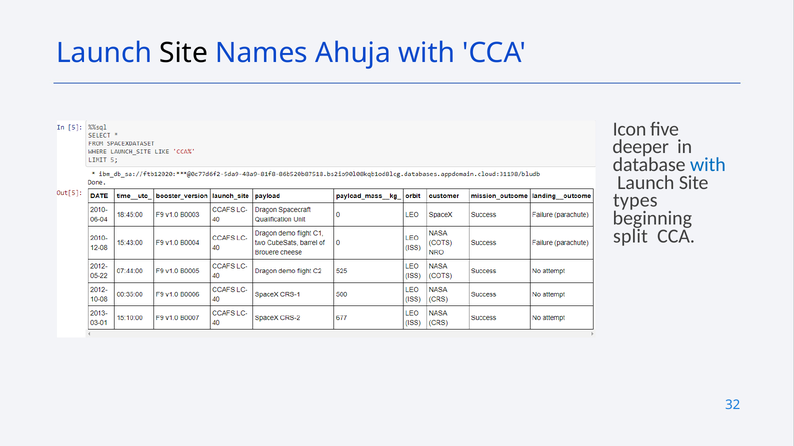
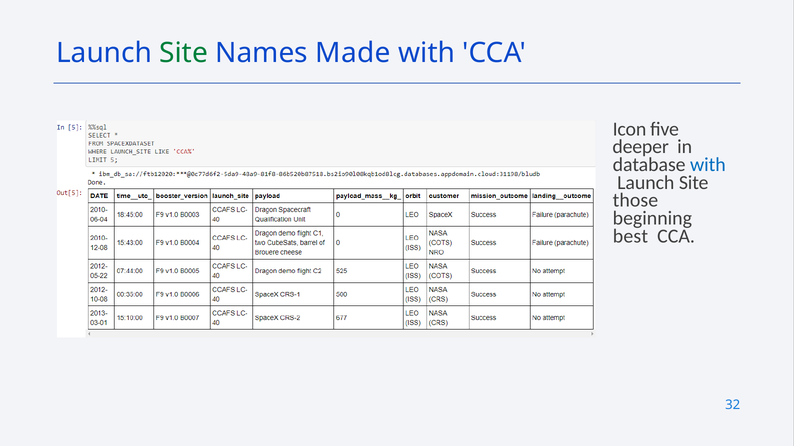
Site at (184, 53) colour: black -> green
Ahuja: Ahuja -> Made
types: types -> those
split: split -> best
